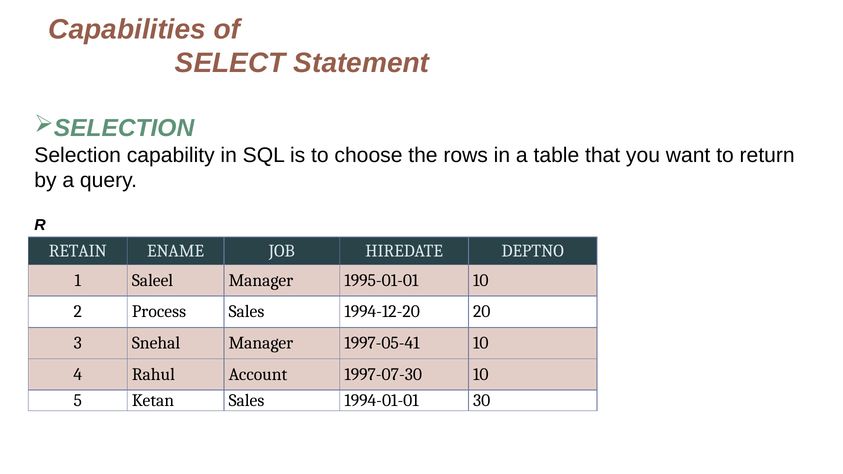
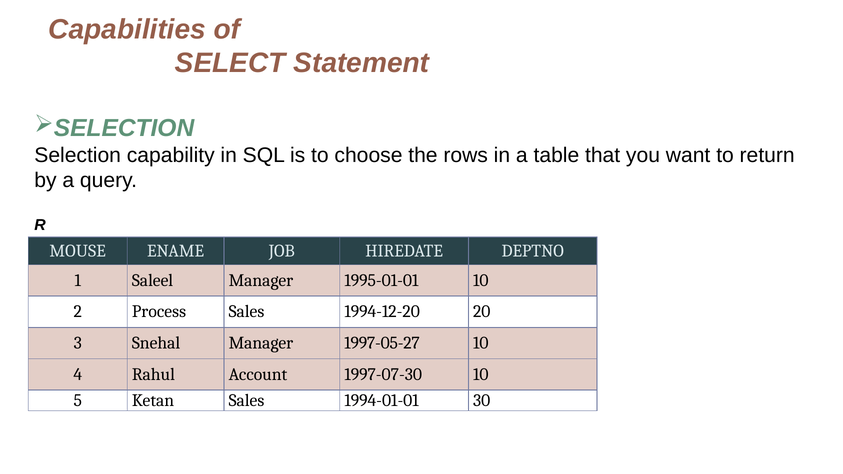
RETAIN: RETAIN -> MOUSE
1997-05-41: 1997-05-41 -> 1997-05-27
